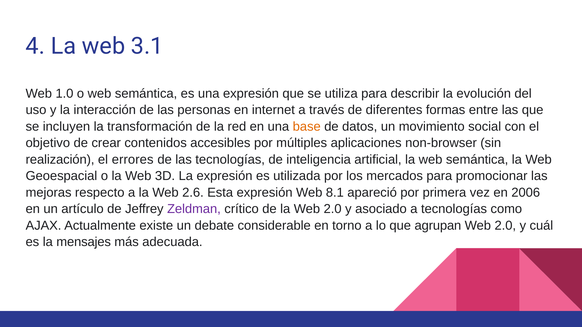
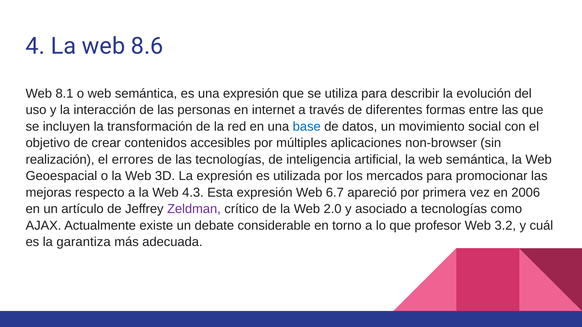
3.1: 3.1 -> 8.6
1.0: 1.0 -> 8.1
base colour: orange -> blue
2.6: 2.6 -> 4.3
8.1: 8.1 -> 6.7
agrupan: agrupan -> profesor
2.0 at (505, 226): 2.0 -> 3.2
mensajes: mensajes -> garantiza
